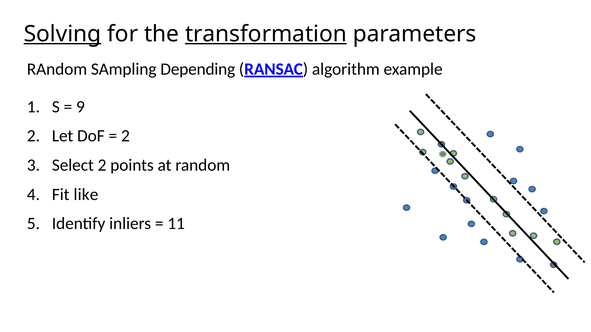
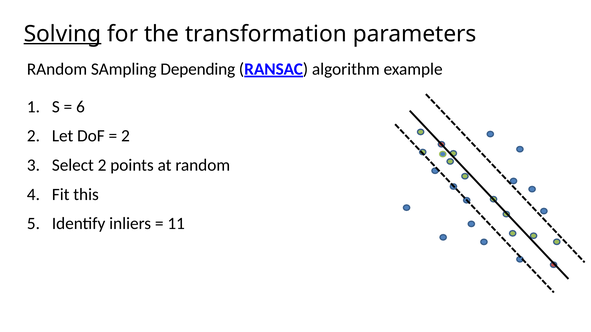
transformation underline: present -> none
9: 9 -> 6
like: like -> this
